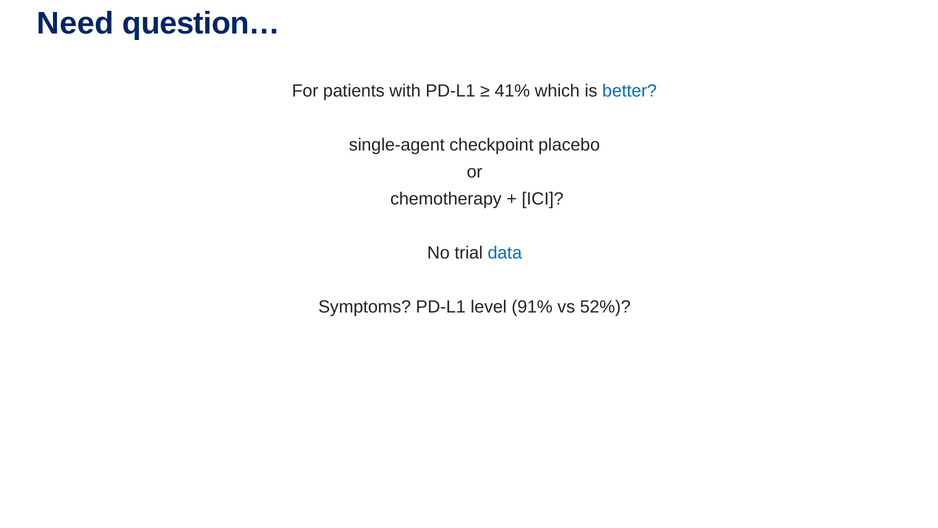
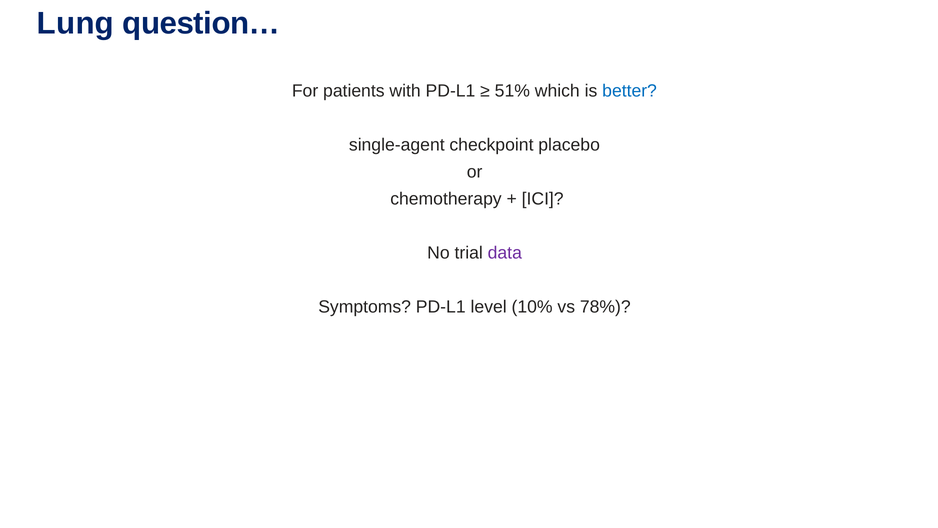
Need: Need -> Lung
41%: 41% -> 51%
data colour: blue -> purple
91%: 91% -> 10%
52%: 52% -> 78%
